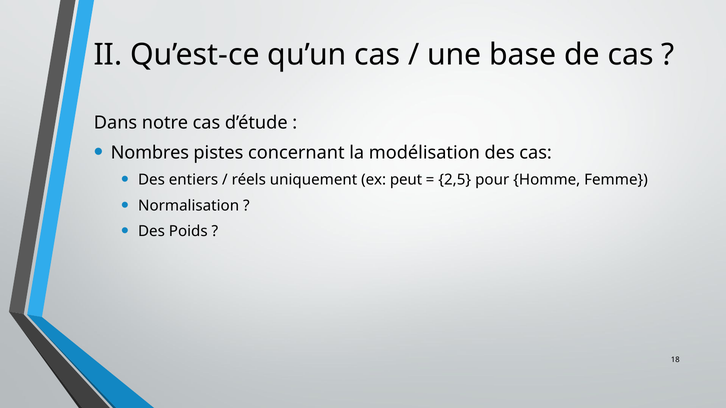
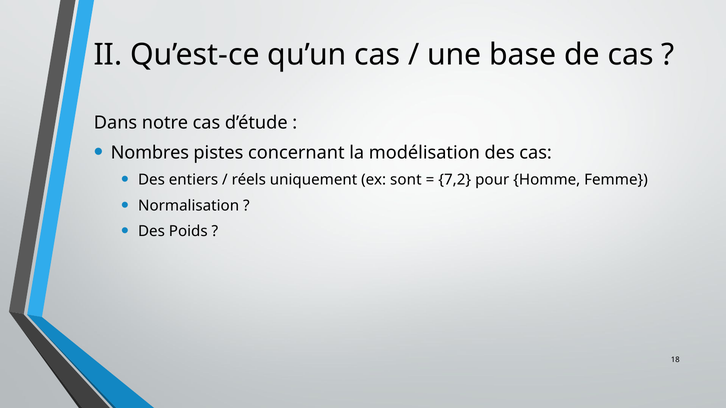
peut: peut -> sont
2,5: 2,5 -> 7,2
